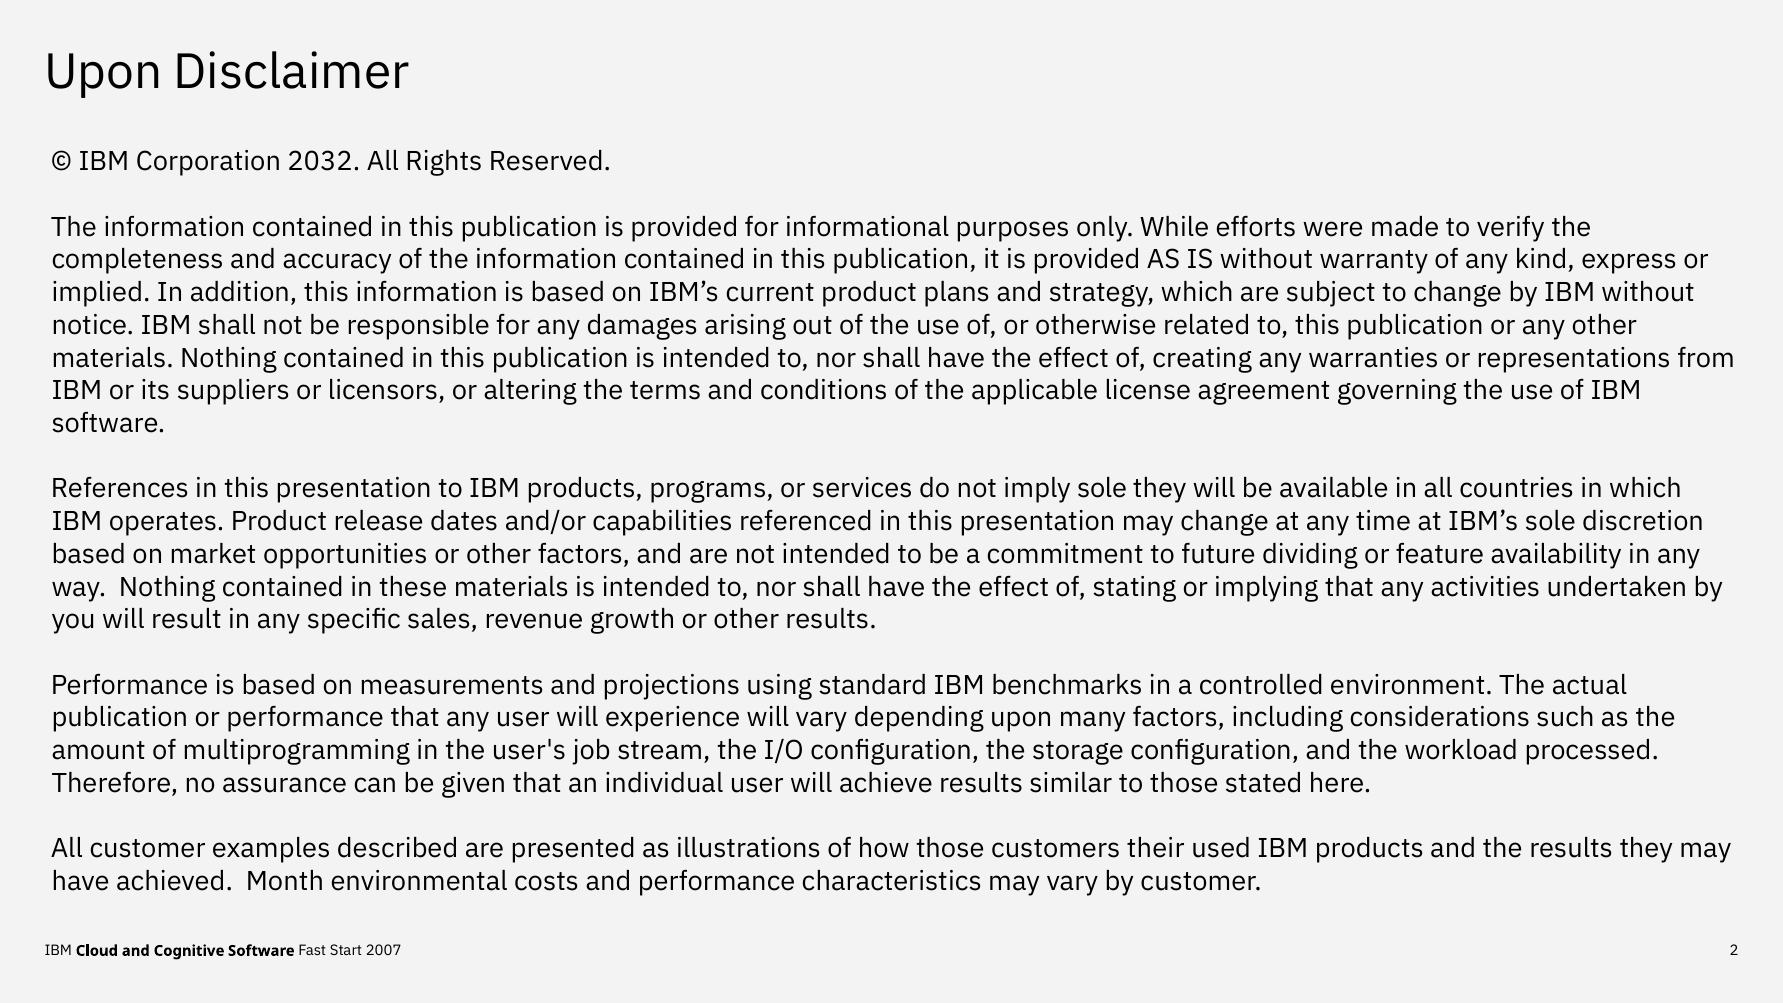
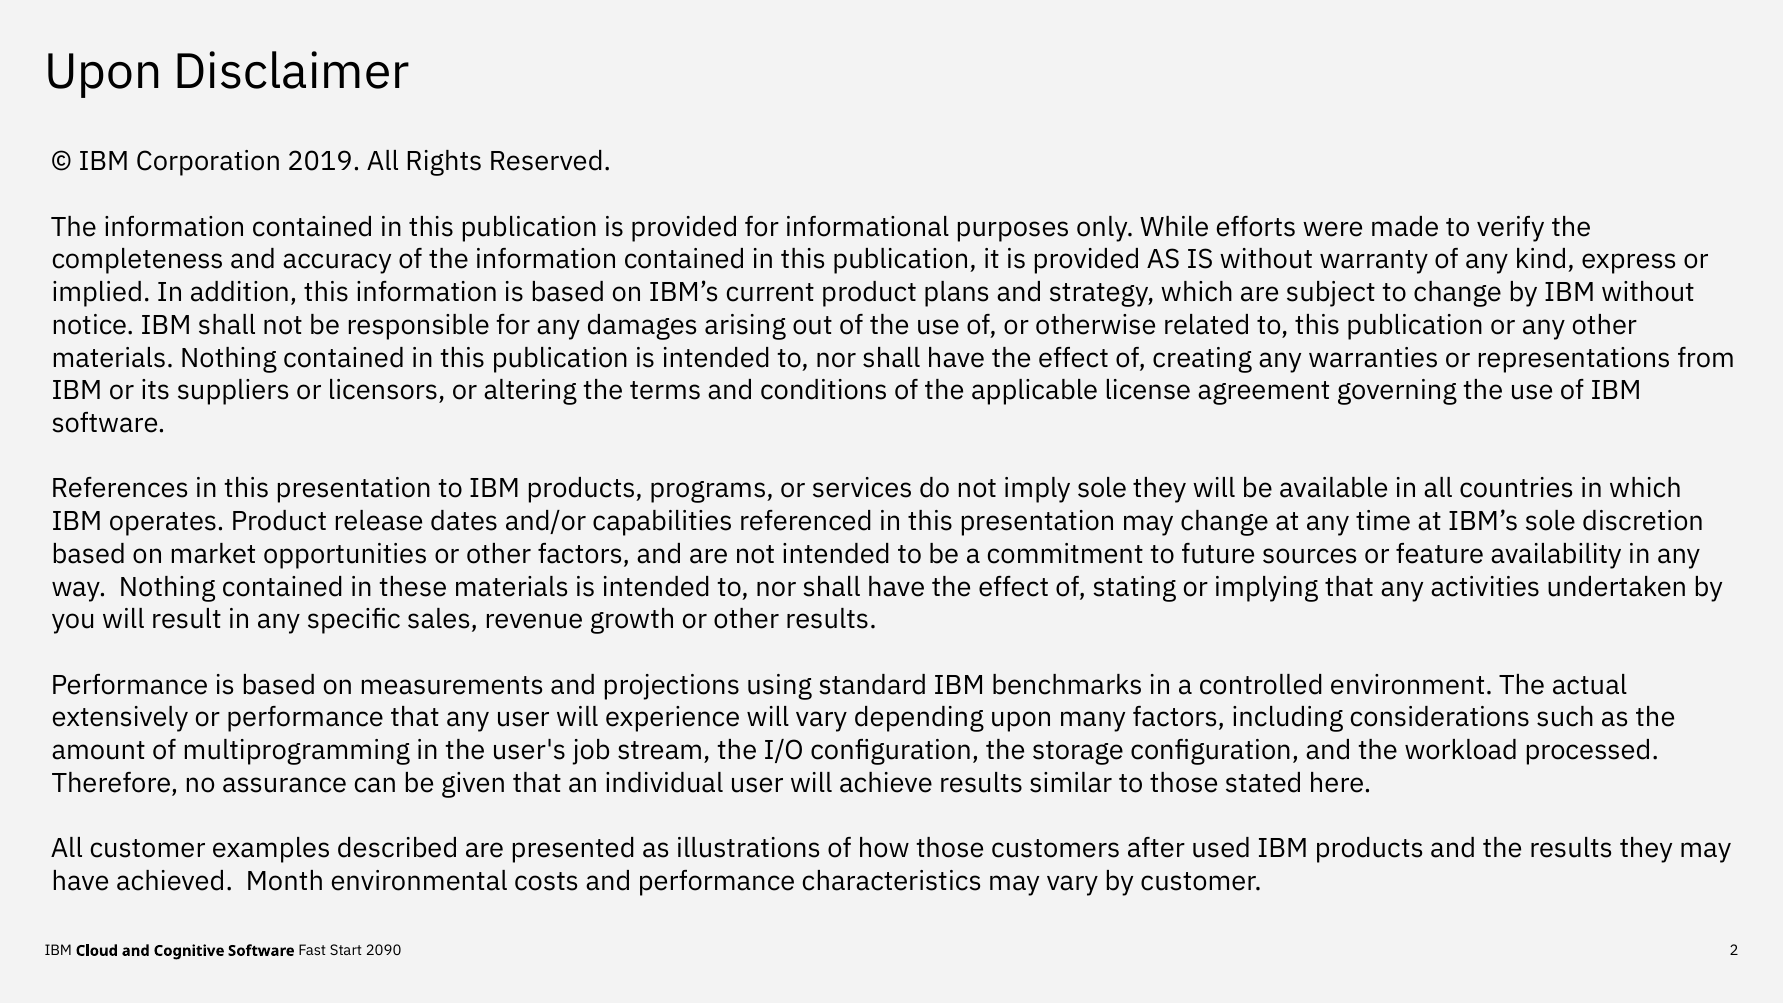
2032: 2032 -> 2019
dividing: dividing -> sources
publication at (120, 718): publication -> extensively
their: their -> after
2007: 2007 -> 2090
